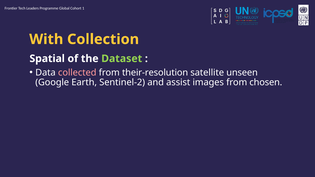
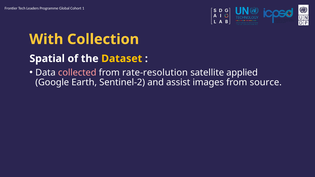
Dataset colour: light green -> yellow
their-resolution: their-resolution -> rate-resolution
unseen: unseen -> applied
chosen: chosen -> source
